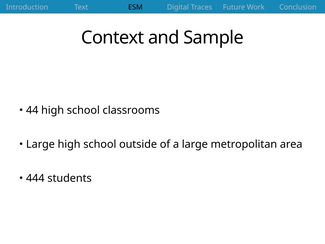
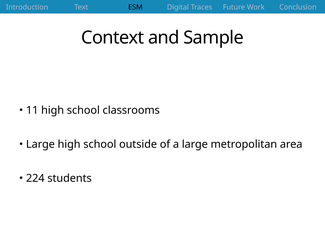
44: 44 -> 11
444: 444 -> 224
